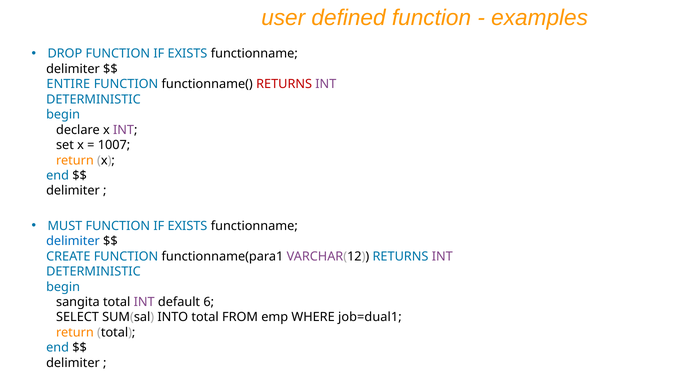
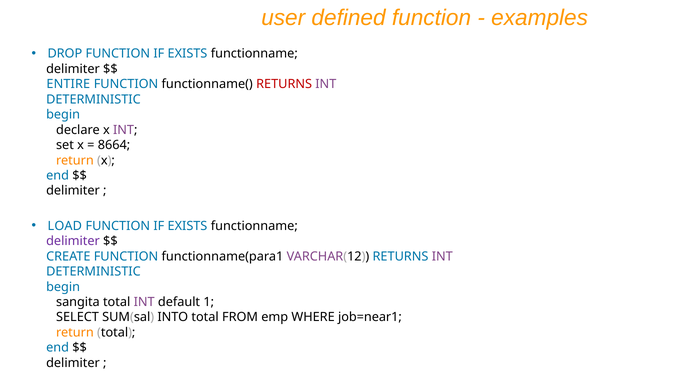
1007: 1007 -> 8664
MUST: MUST -> LOAD
delimiter at (73, 241) colour: blue -> purple
6: 6 -> 1
job=dual1: job=dual1 -> job=near1
